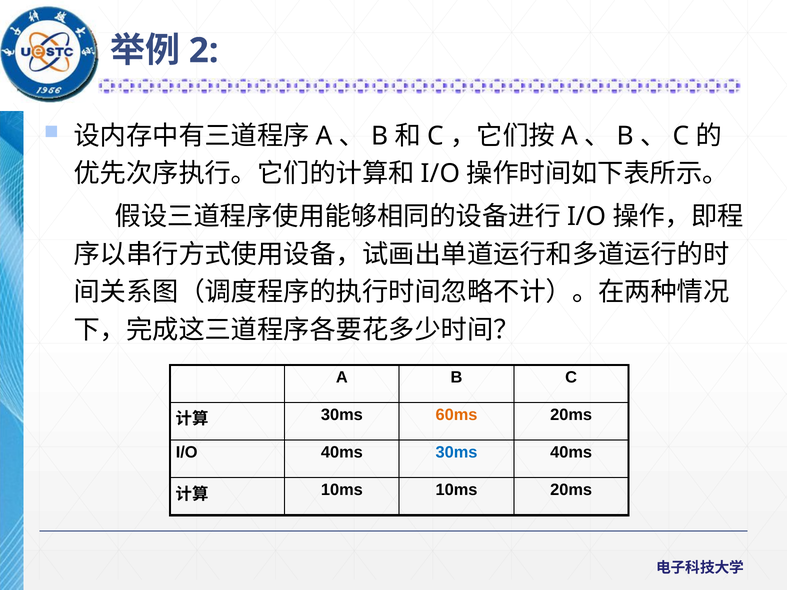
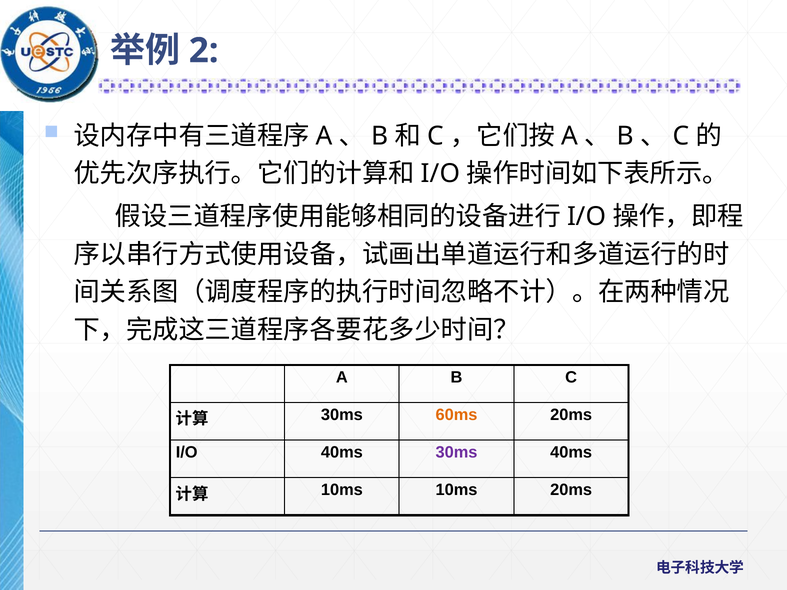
30ms at (457, 453) colour: blue -> purple
